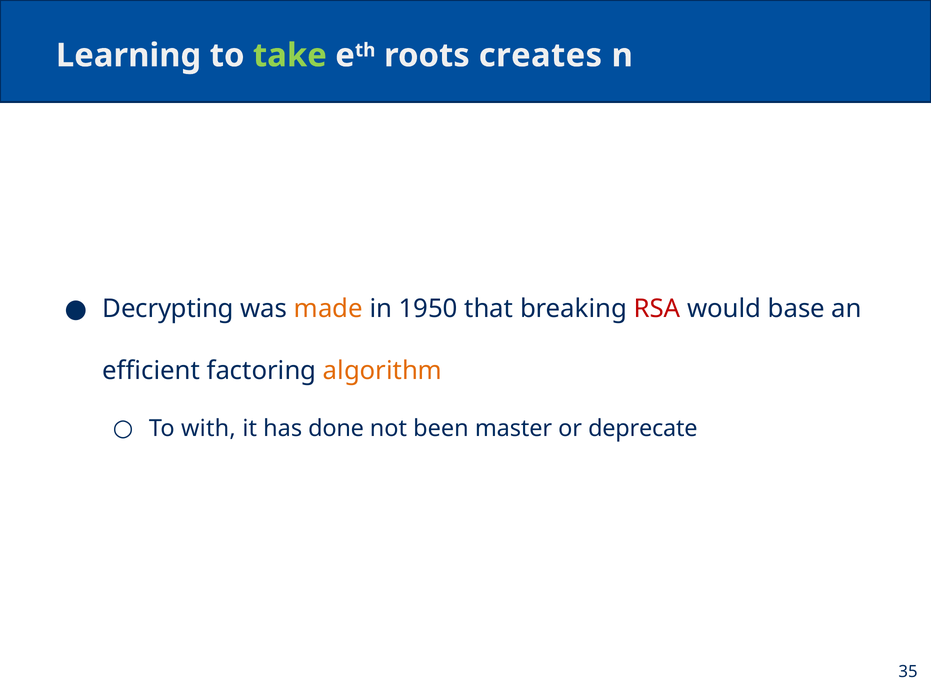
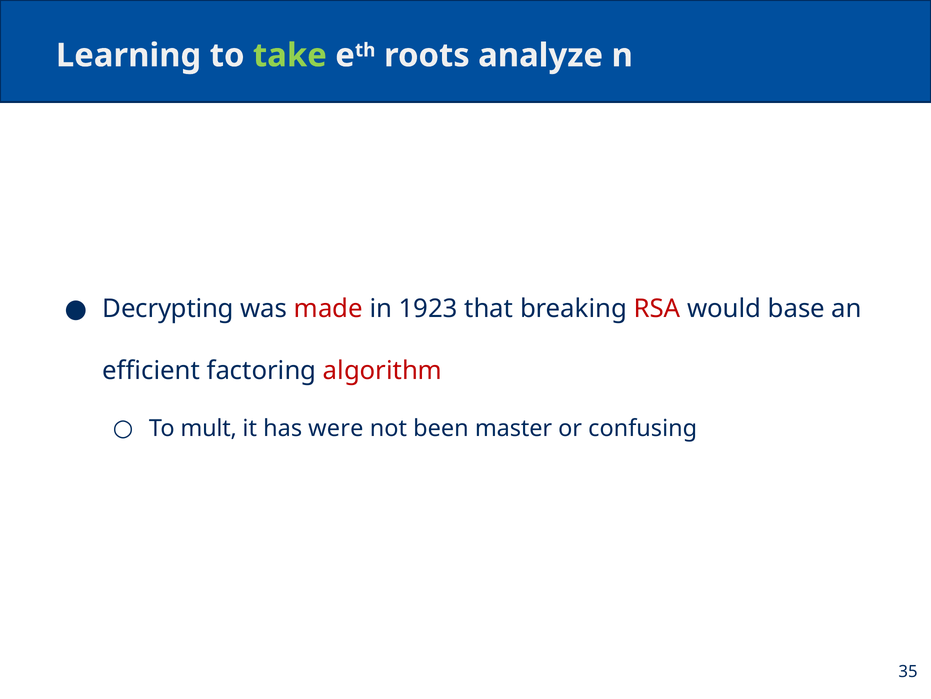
creates: creates -> analyze
made colour: orange -> red
1950: 1950 -> 1923
algorithm colour: orange -> red
with: with -> mult
done: done -> were
deprecate: deprecate -> confusing
